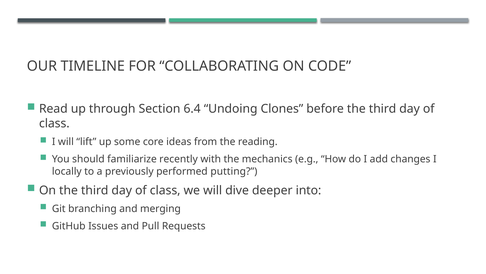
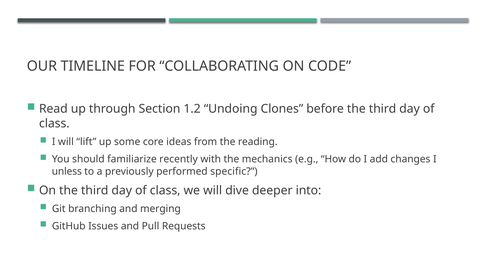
6.4: 6.4 -> 1.2
locally: locally -> unless
putting: putting -> specific
